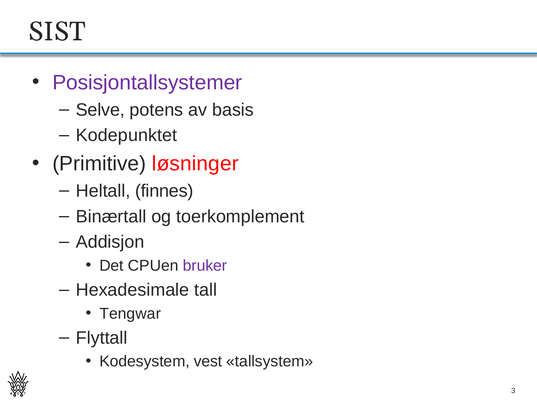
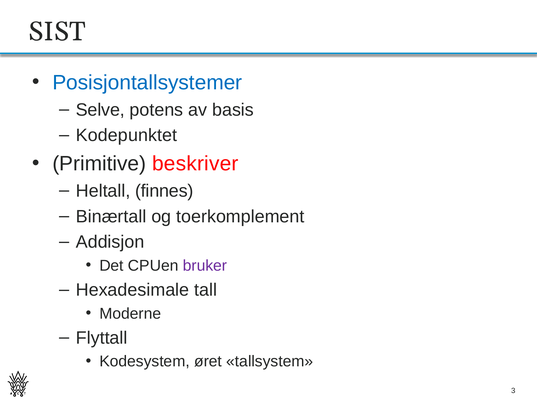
Posisjontallsystemer colour: purple -> blue
løsninger: løsninger -> beskriver
Tengwar: Tengwar -> Moderne
vest: vest -> øret
